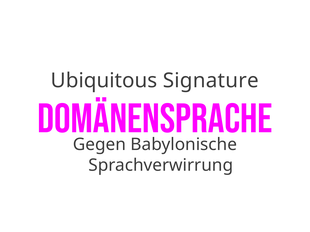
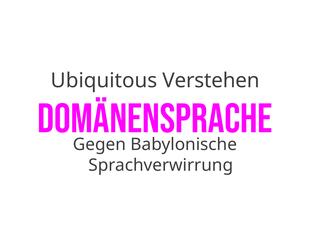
Signature: Signature -> Verstehen
